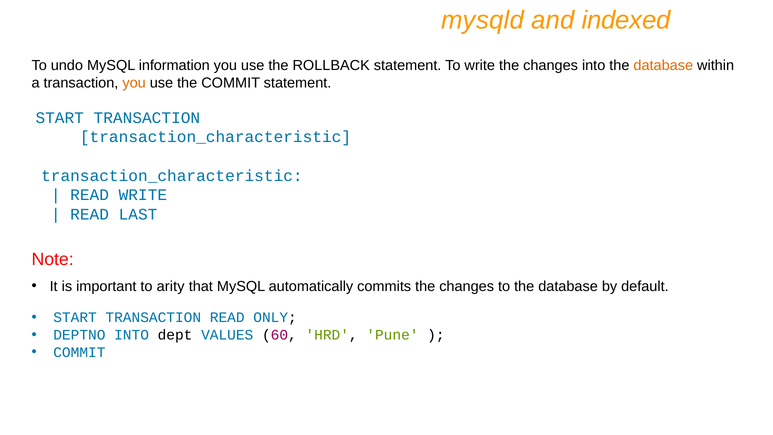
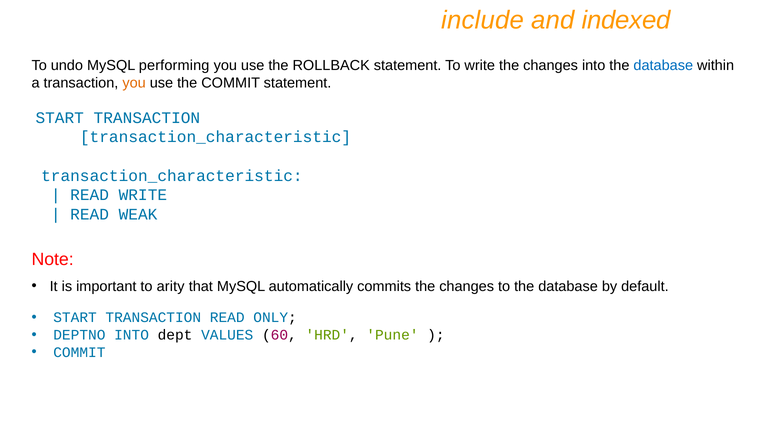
mysqld: mysqld -> include
information: information -> performing
database at (663, 66) colour: orange -> blue
LAST: LAST -> WEAK
